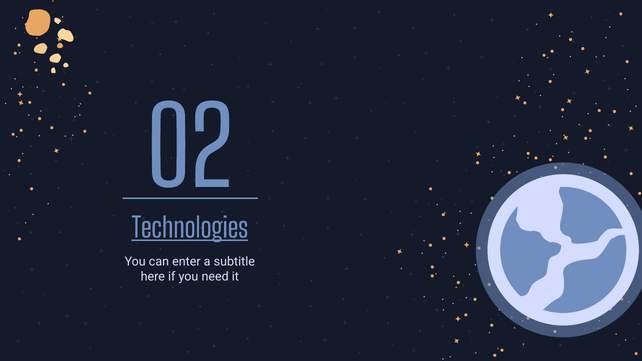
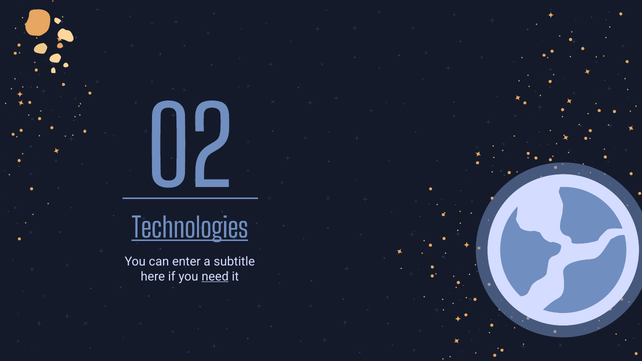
need underline: none -> present
